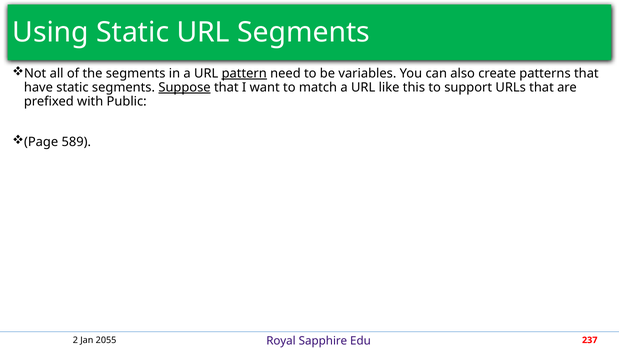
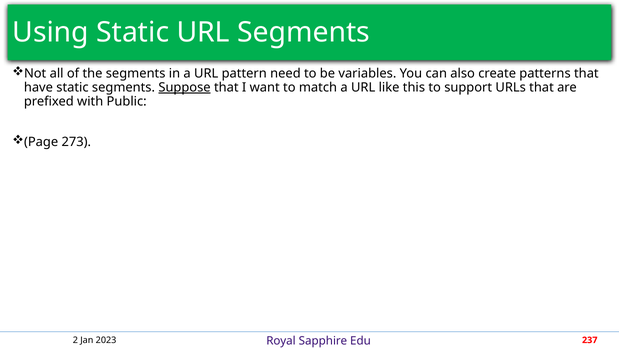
pattern underline: present -> none
589: 589 -> 273
2055: 2055 -> 2023
